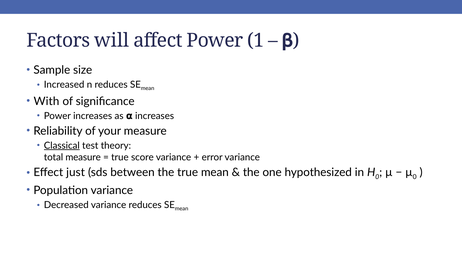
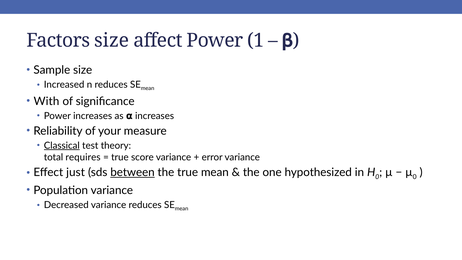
Factors will: will -> size
total measure: measure -> requires
between underline: none -> present
